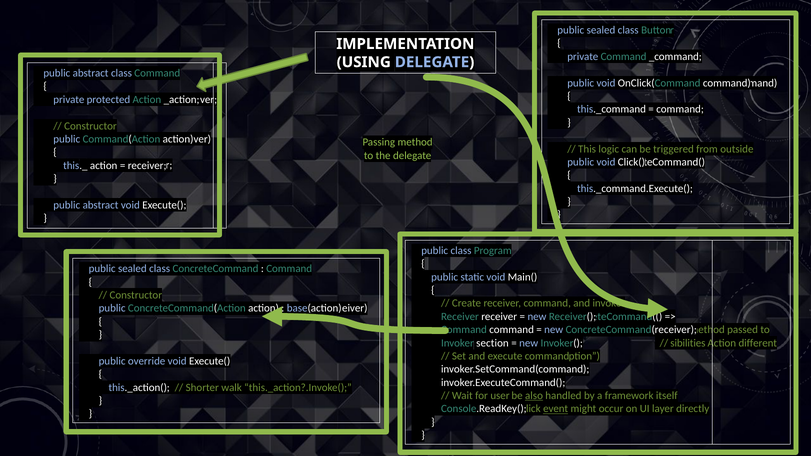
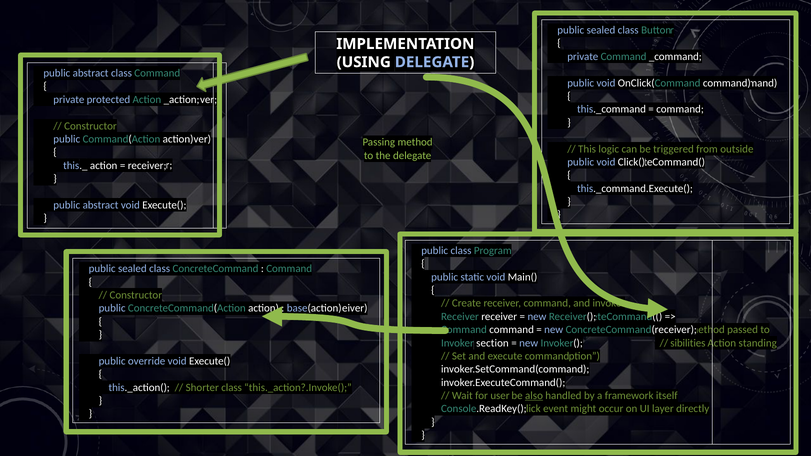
different: different -> standing
walk at (232, 388): walk -> class
event underline: present -> none
